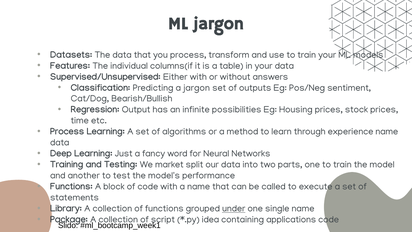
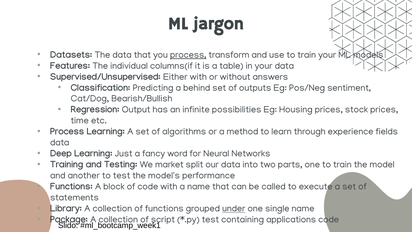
process at (188, 55) underline: none -> present
a jargon: jargon -> behind
experience name: name -> fields
idea at (210, 219): idea -> test
